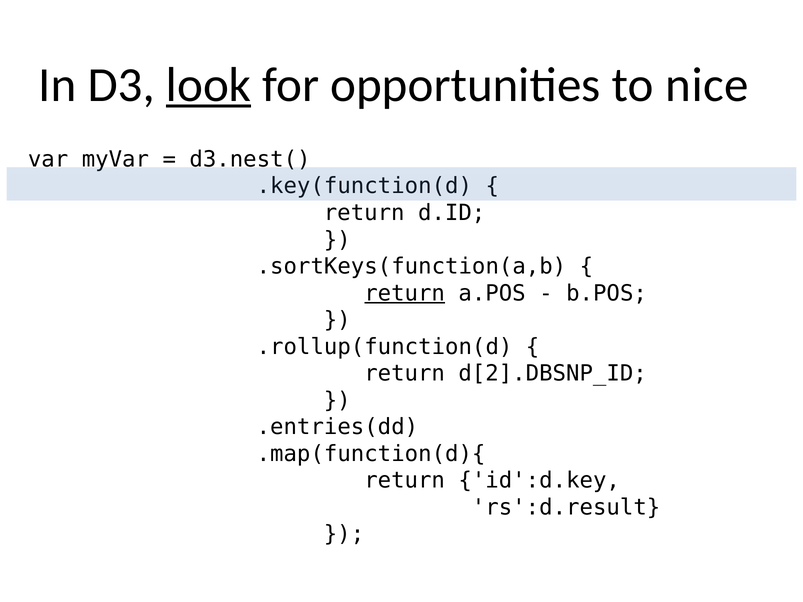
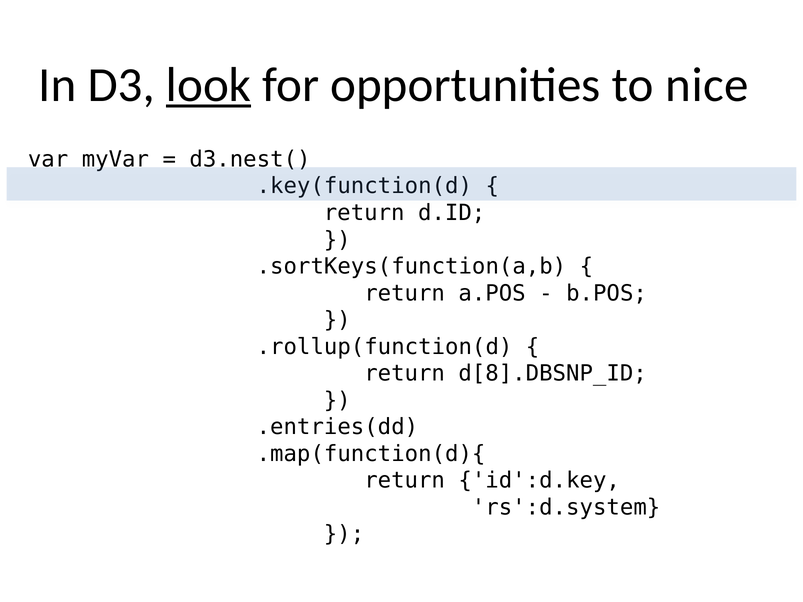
return at (405, 293) underline: present -> none
d[2].DBSNP_ID: d[2].DBSNP_ID -> d[8].DBSNP_ID
rs':d.result: rs':d.result -> rs':d.system
